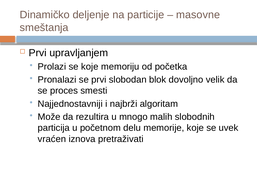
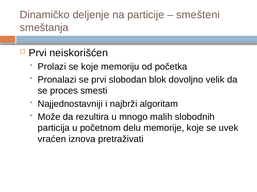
masovne: masovne -> smešteni
upravljanjem: upravljanjem -> neiskorišćen
